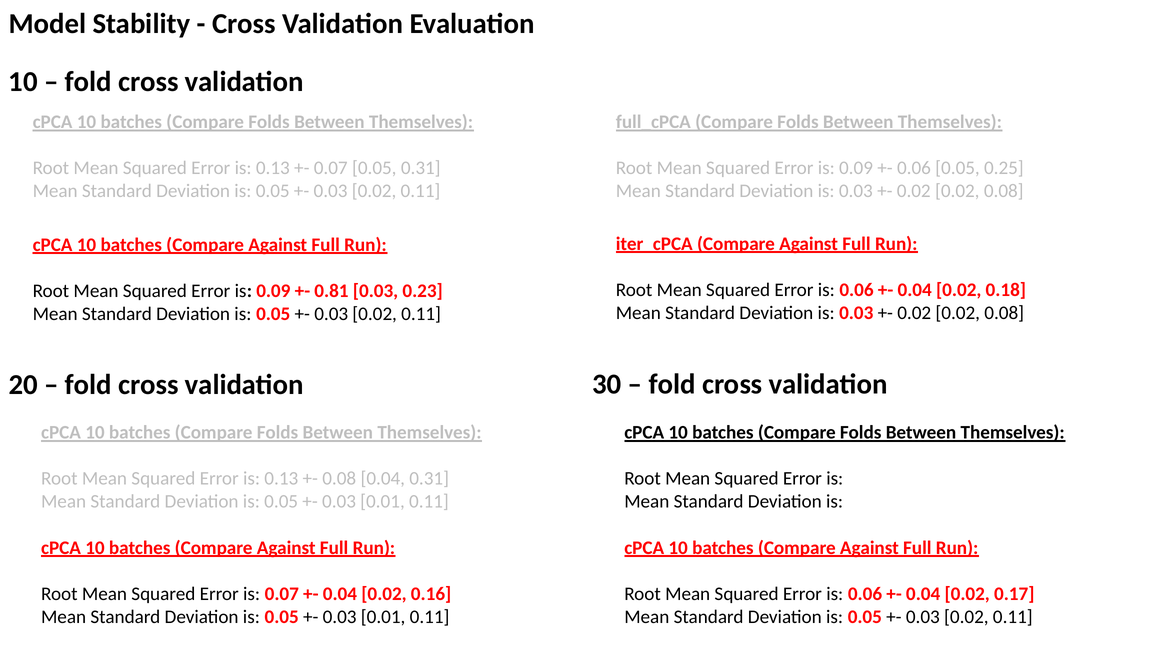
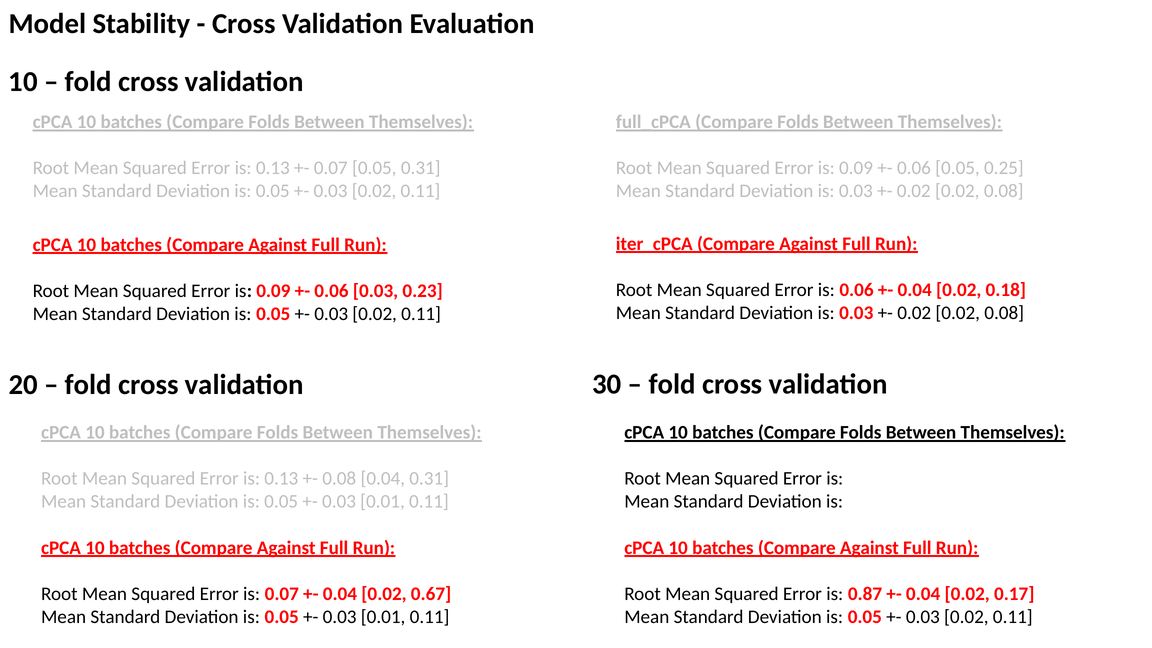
0.81 at (331, 291): 0.81 -> 0.06
0.16: 0.16 -> 0.67
0.06 at (865, 594): 0.06 -> 0.87
